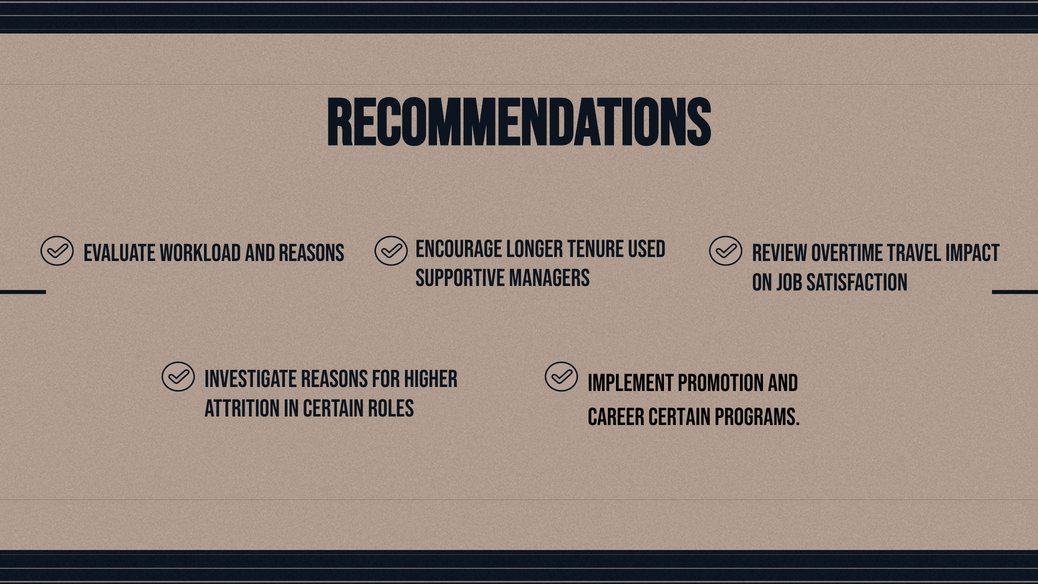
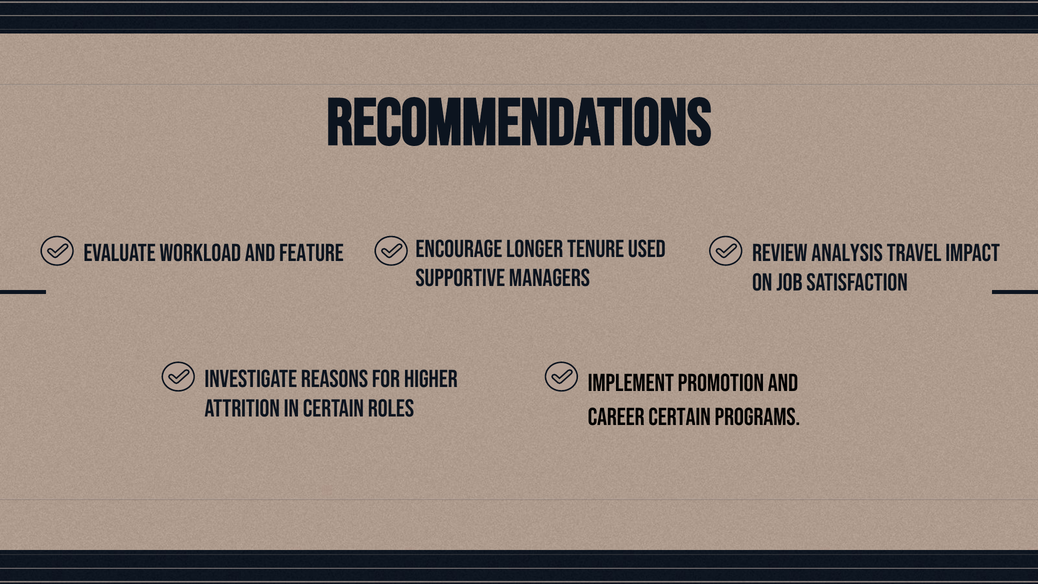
and reasons: reasons -> feature
overtime: overtime -> analysis
